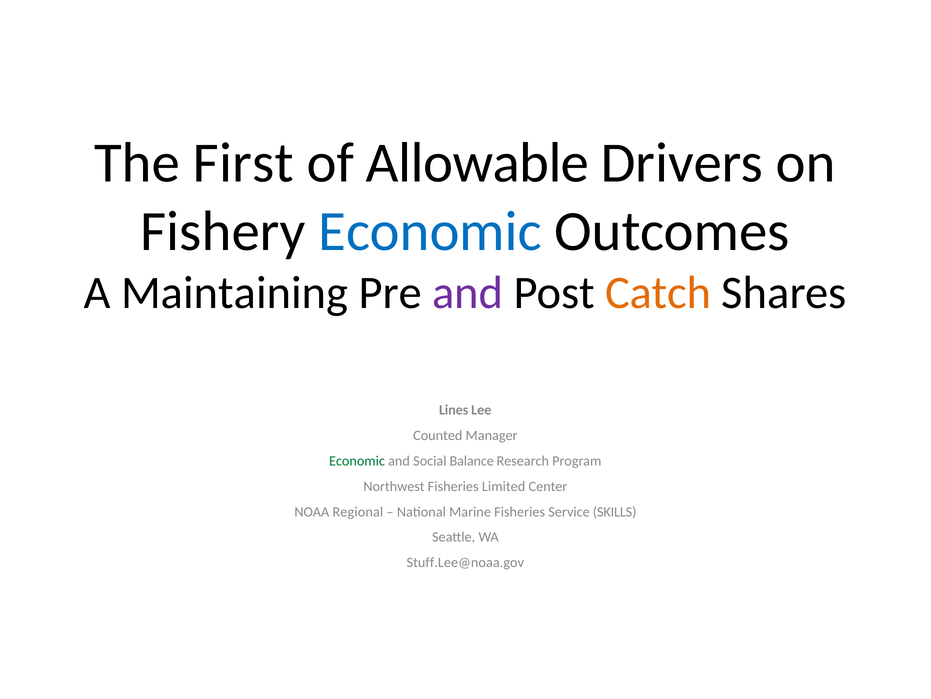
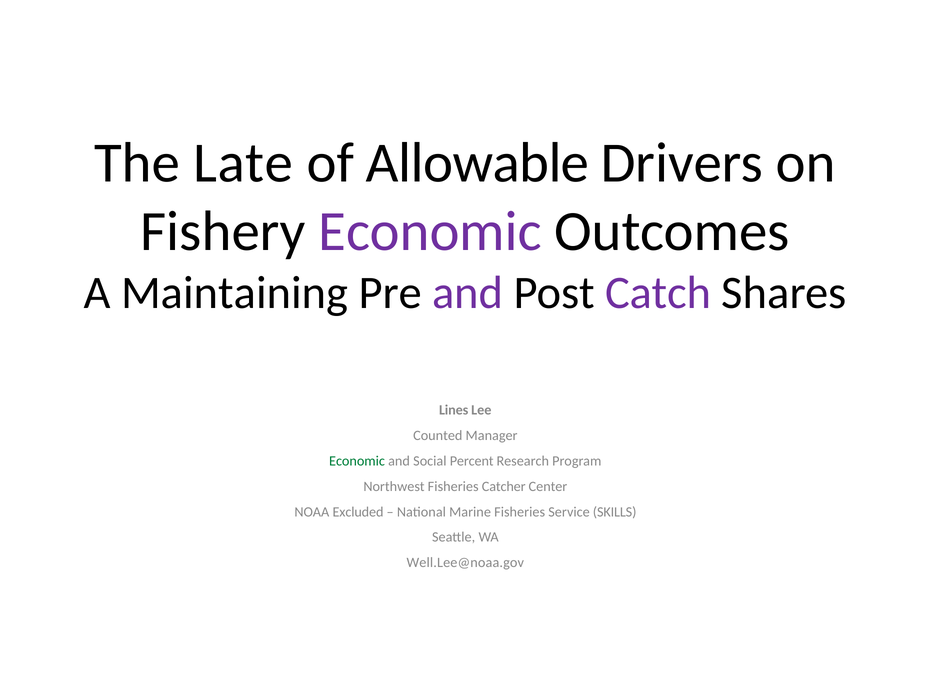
First: First -> Late
Economic at (430, 231) colour: blue -> purple
Catch colour: orange -> purple
Balance: Balance -> Percent
Limited: Limited -> Catcher
Regional: Regional -> Excluded
Stuff.Lee@noaa.gov: Stuff.Lee@noaa.gov -> Well.Lee@noaa.gov
